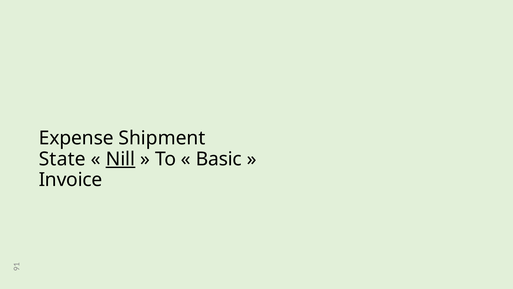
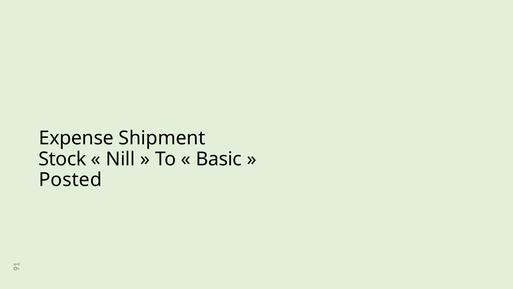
State: State -> Stock
Nill underline: present -> none
Invoice: Invoice -> Posted
